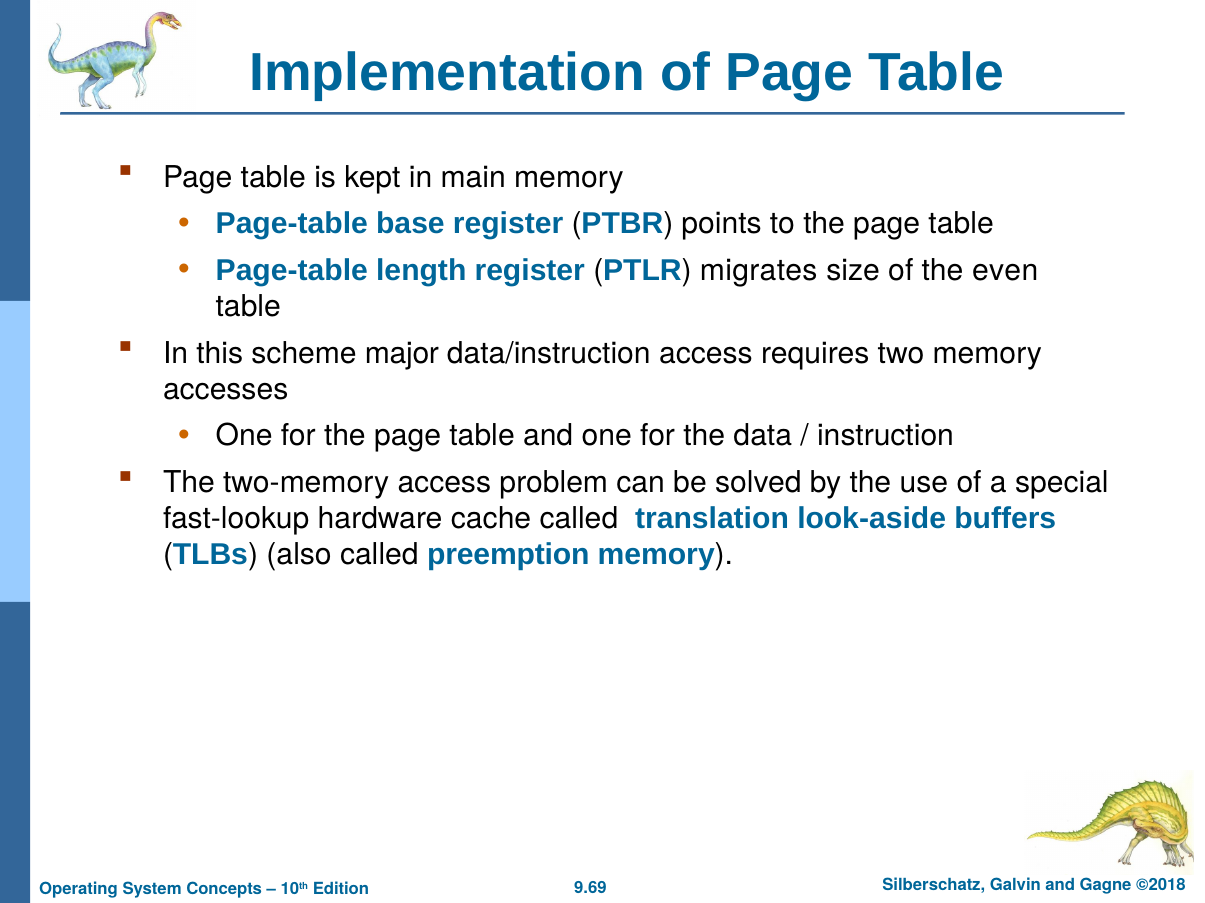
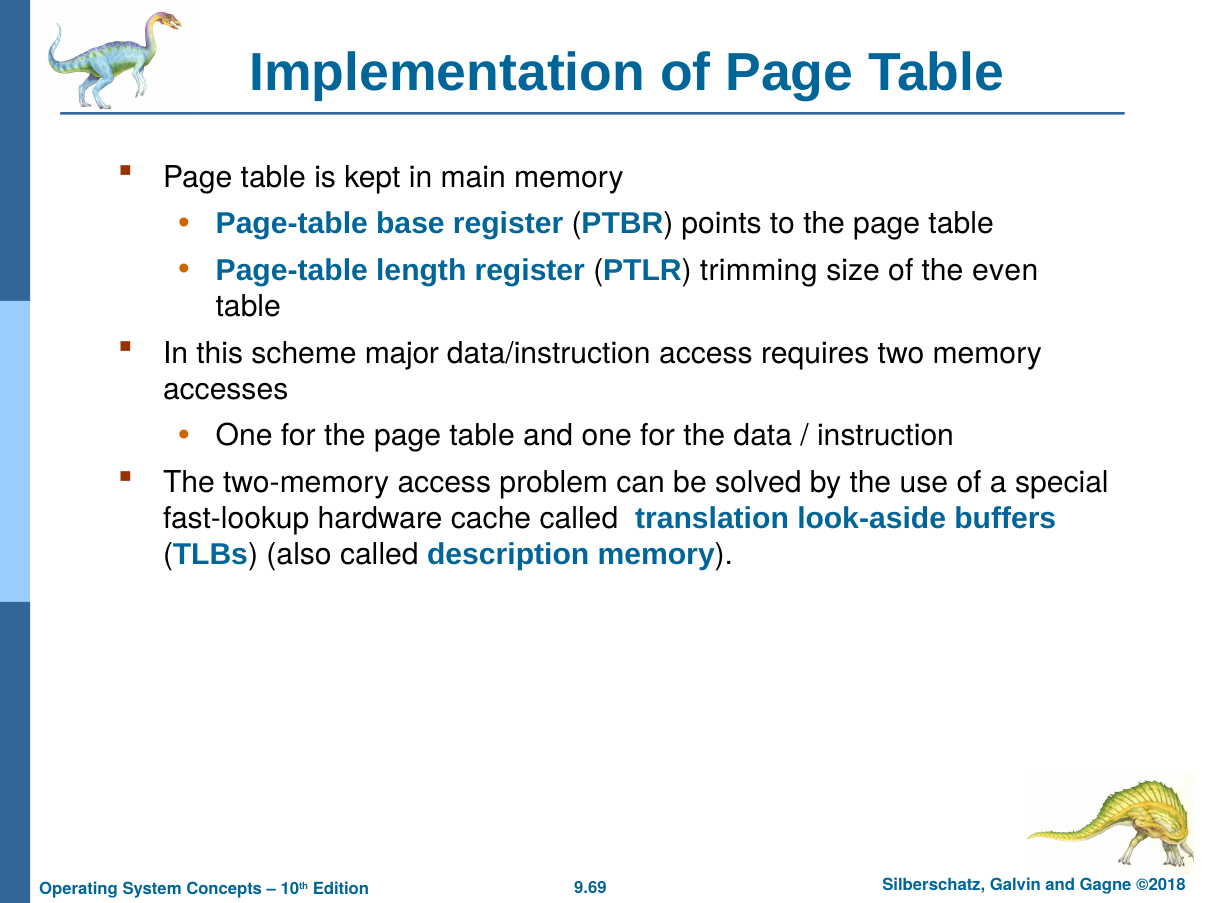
migrates: migrates -> trimming
preemption: preemption -> description
